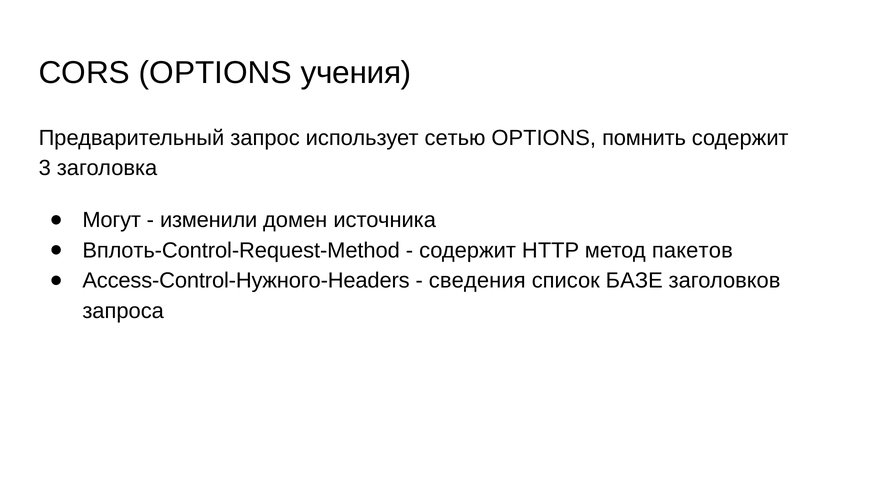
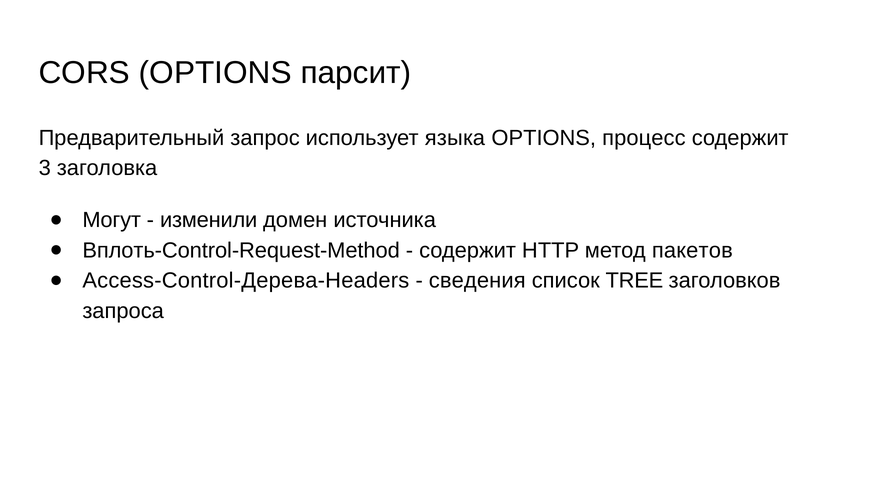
учения: учения -> парсит
сетью: сетью -> языка
помнить: помнить -> процесс
Access-Control-Нужного-Headers: Access-Control-Нужного-Headers -> Access-Control-Дерева-Headers
БАЗЕ: БАЗЕ -> TREE
